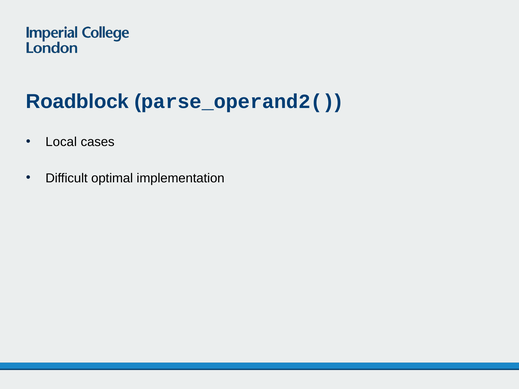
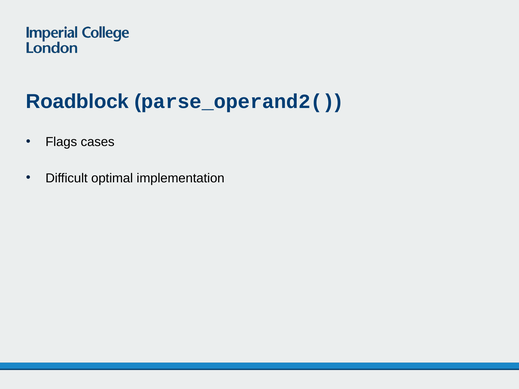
Local: Local -> Flags
